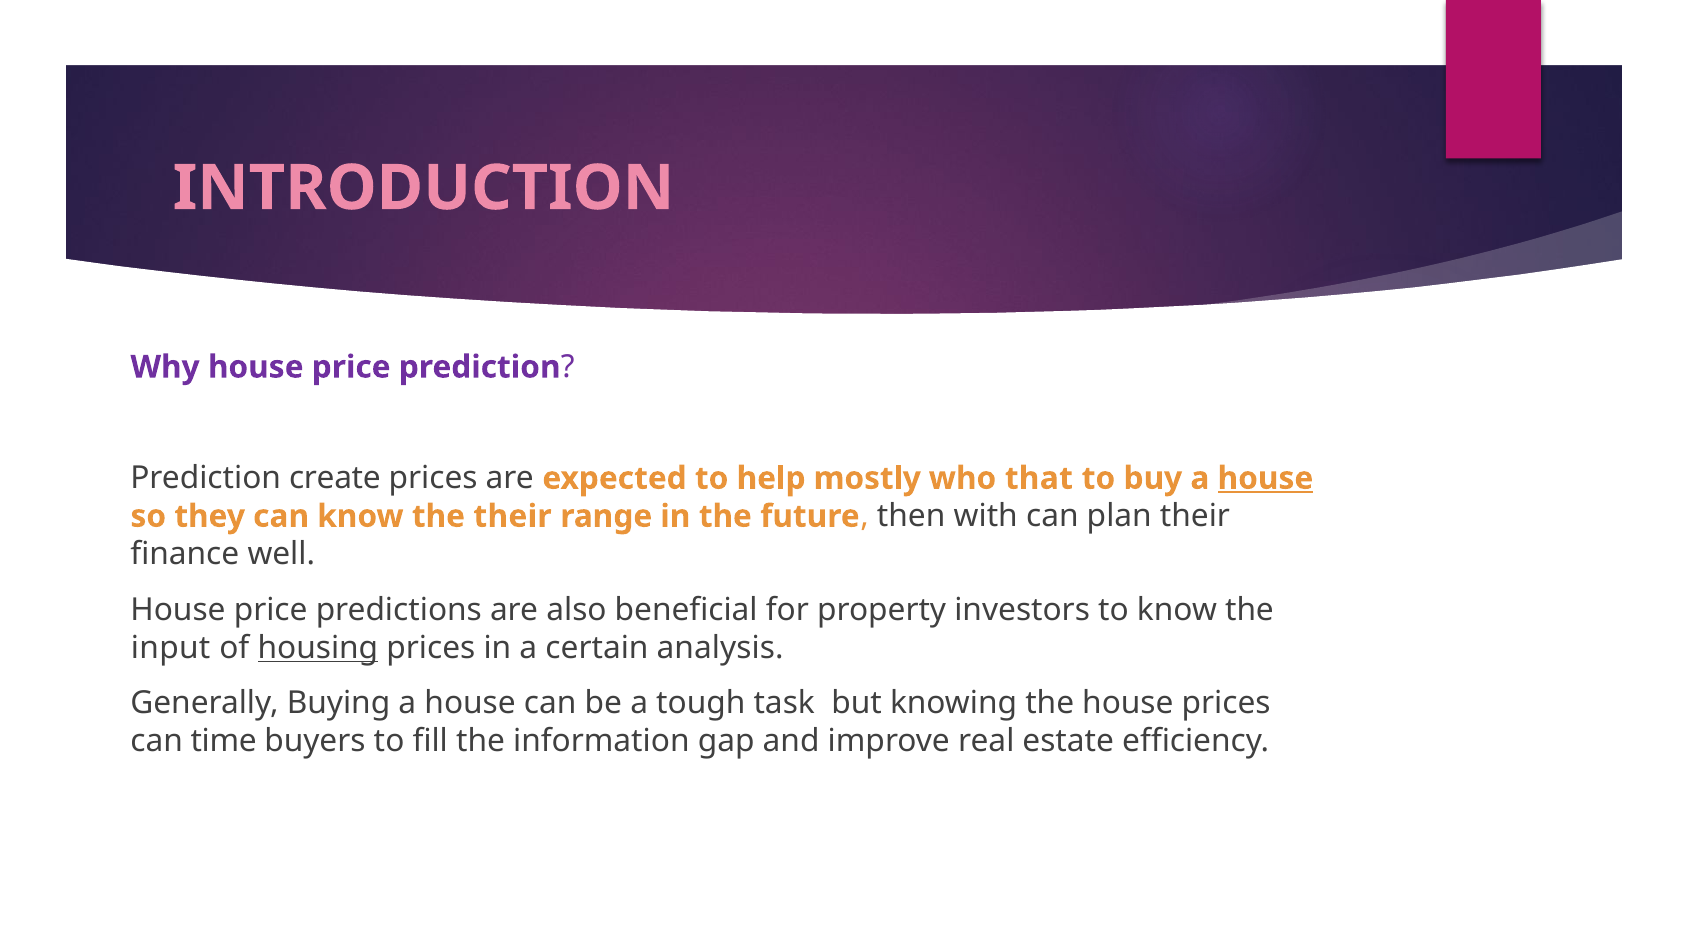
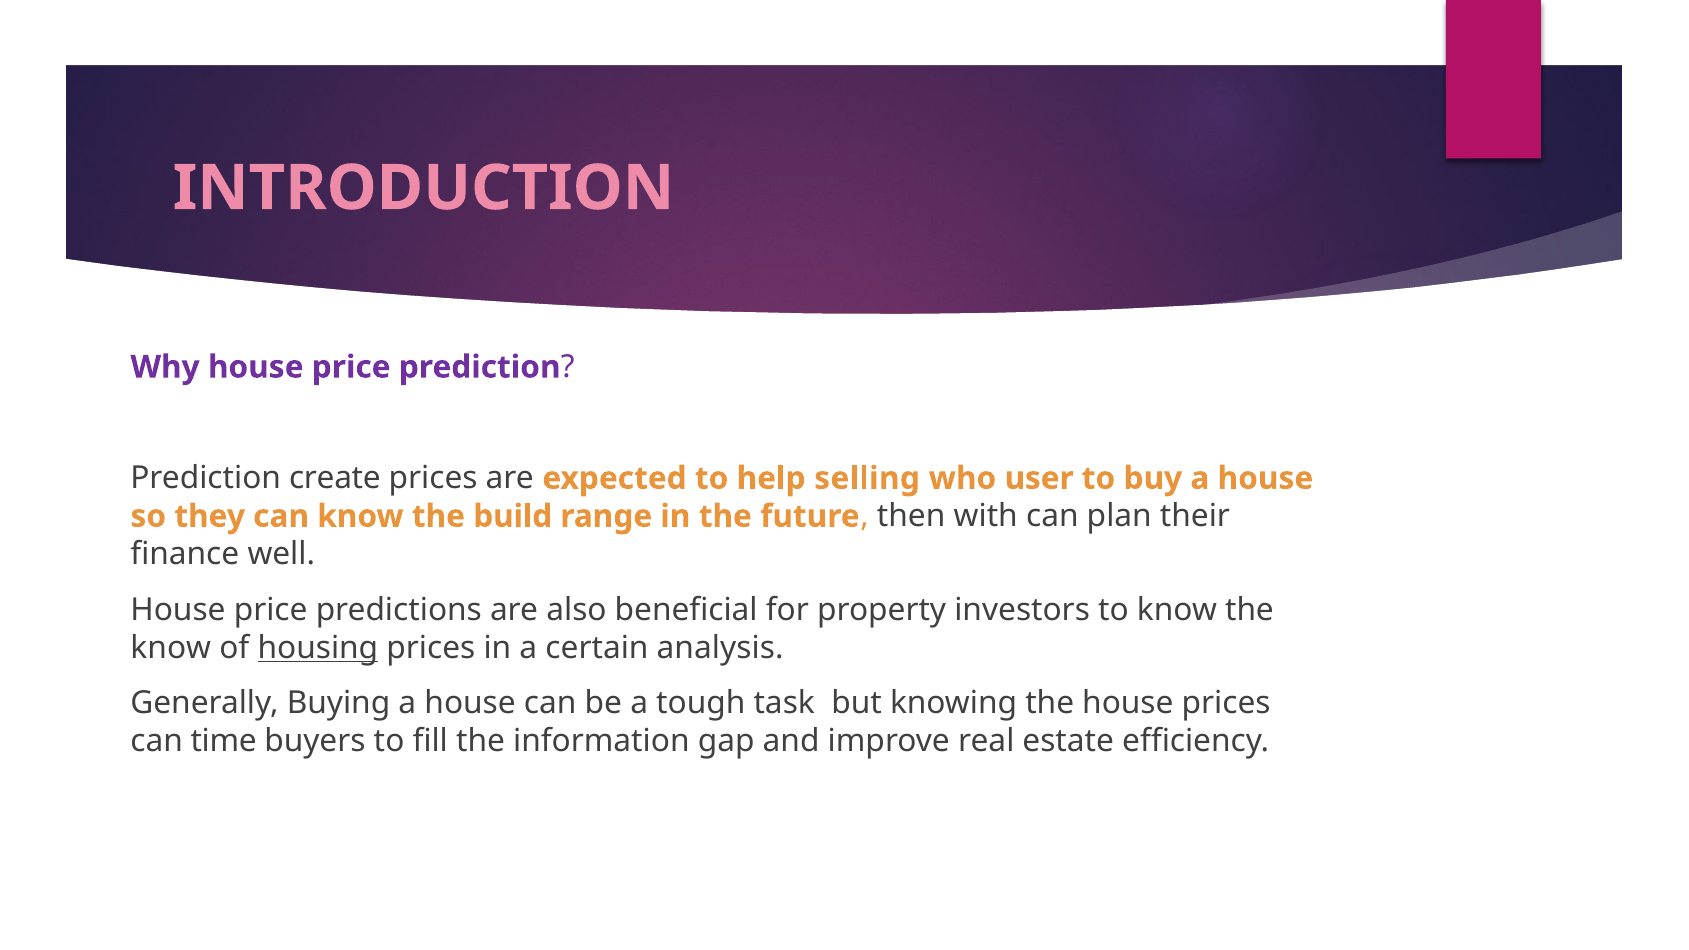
mostly: mostly -> selling
that: that -> user
house at (1265, 478) underline: present -> none
the their: their -> build
input at (171, 648): input -> know
